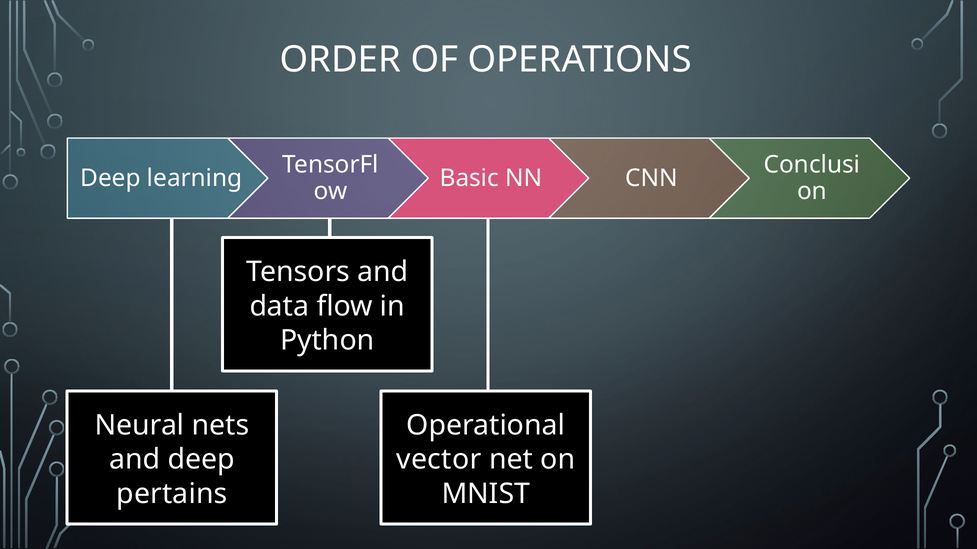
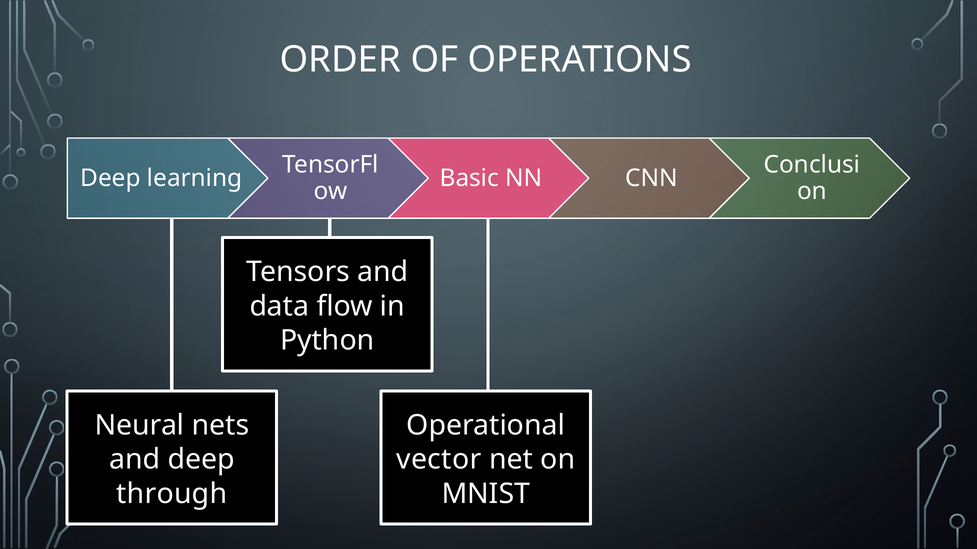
pertains: pertains -> through
